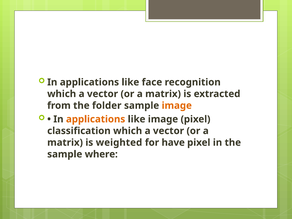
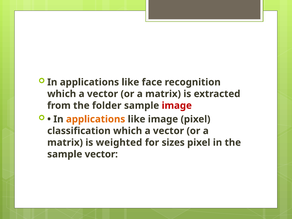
image at (177, 106) colour: orange -> red
have: have -> sizes
sample where: where -> vector
